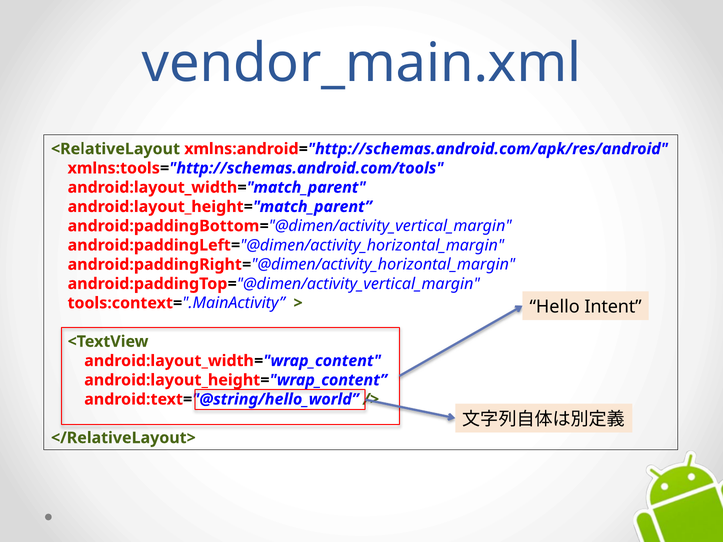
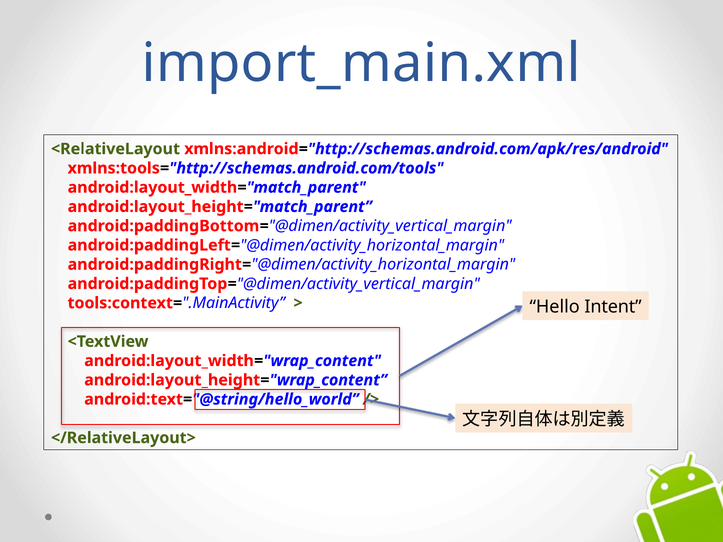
vendor_main.xml: vendor_main.xml -> import_main.xml
